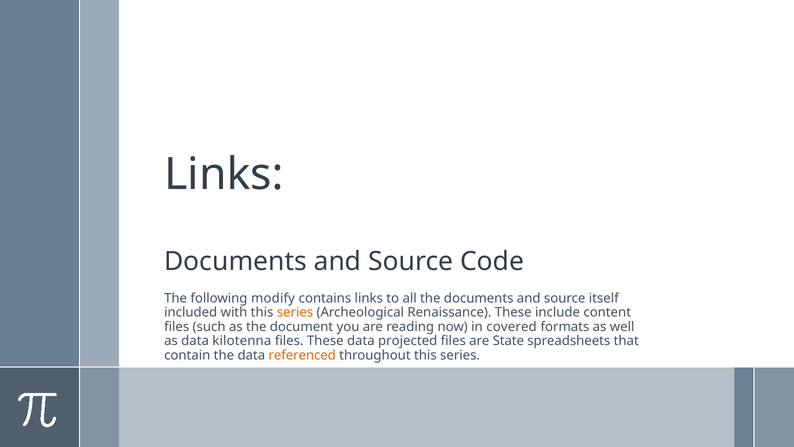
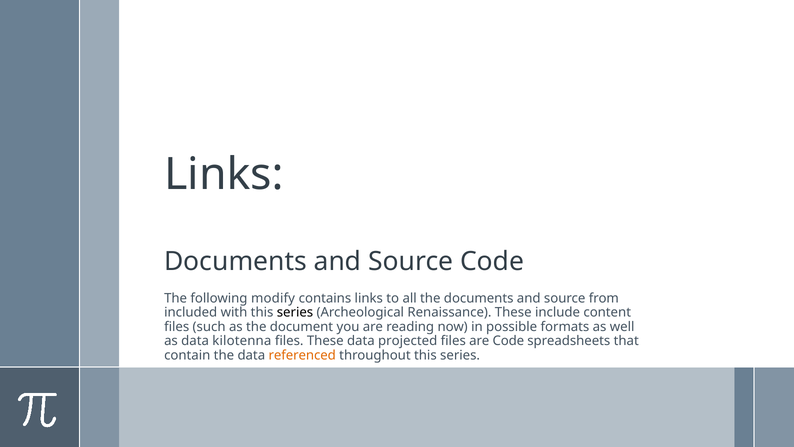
itself: itself -> from
series at (295, 312) colour: orange -> black
covered: covered -> possible
are State: State -> Code
